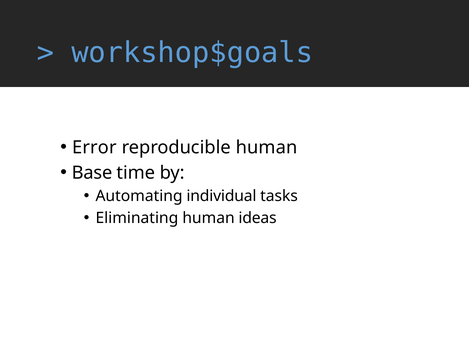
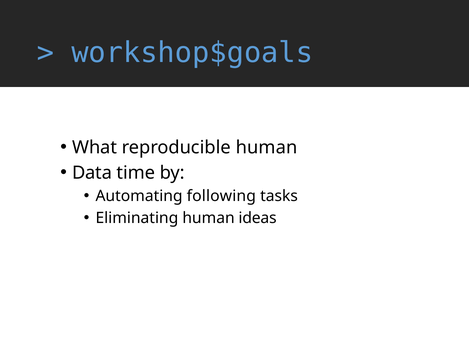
Error: Error -> What
Base: Base -> Data
individual: individual -> following
